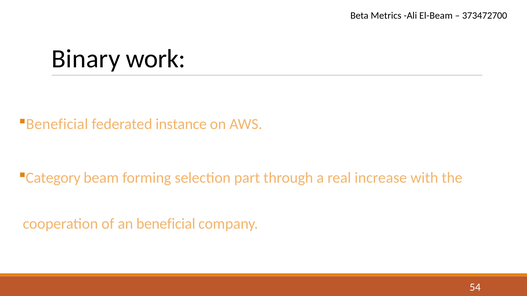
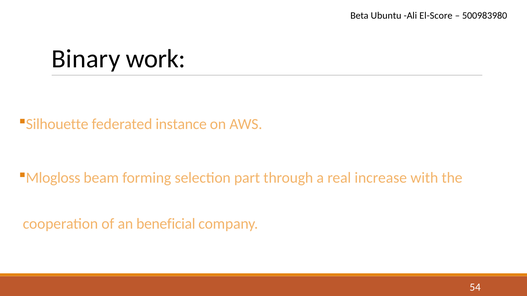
Metrics: Metrics -> Ubuntu
El-Beam: El-Beam -> El-Score
373472700: 373472700 -> 500983980
Beneficial at (57, 124): Beneficial -> Silhouette
Category: Category -> Mlogloss
